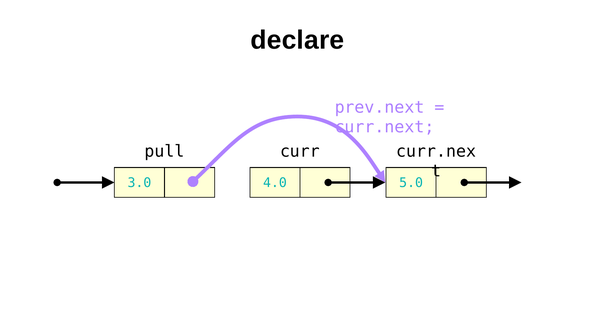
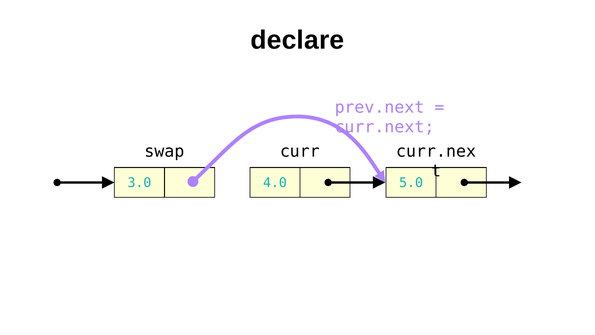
pull: pull -> swap
